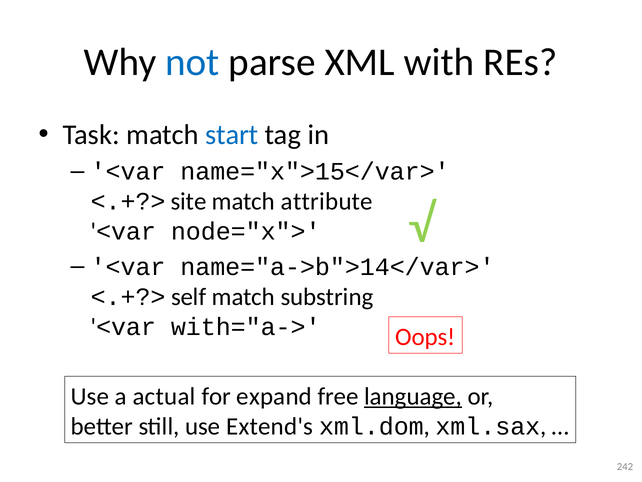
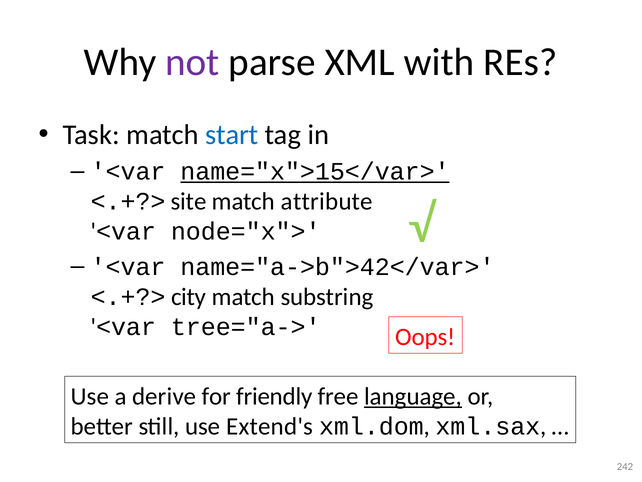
not colour: blue -> purple
name="x">15</var> underline: none -> present
name="a->b">14</var>: name="a->b">14</var> -> name="a->b">42</var>
self: self -> city
with="a->: with="a-> -> tree="a->
actual: actual -> derive
expand: expand -> friendly
